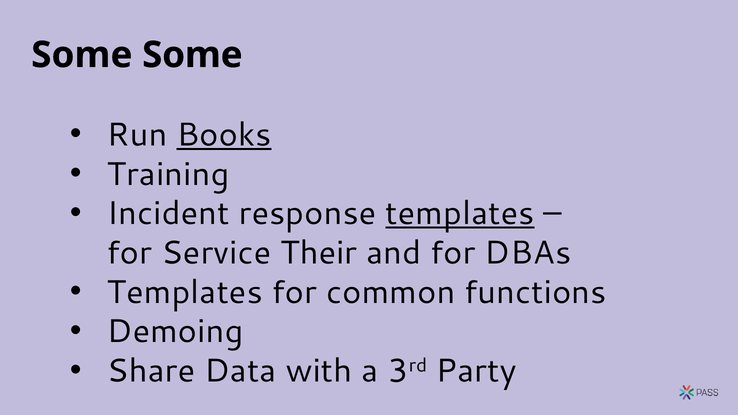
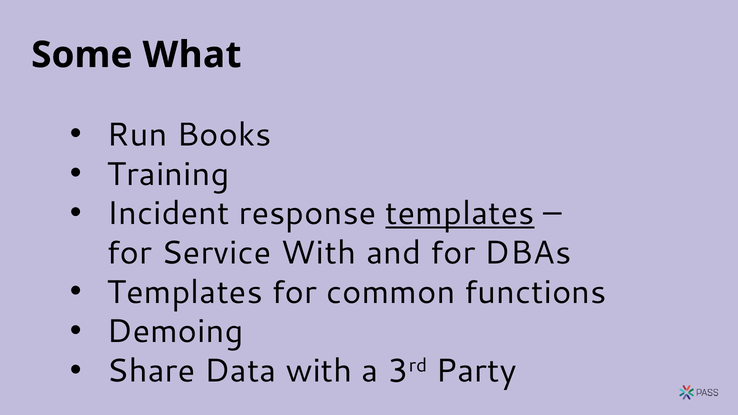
Some Some: Some -> What
Books underline: present -> none
Service Their: Their -> With
